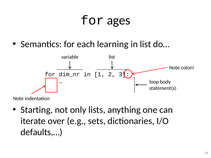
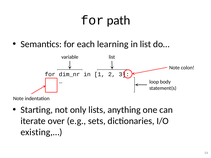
ages: ages -> path
defaults,…: defaults,… -> existing,…
